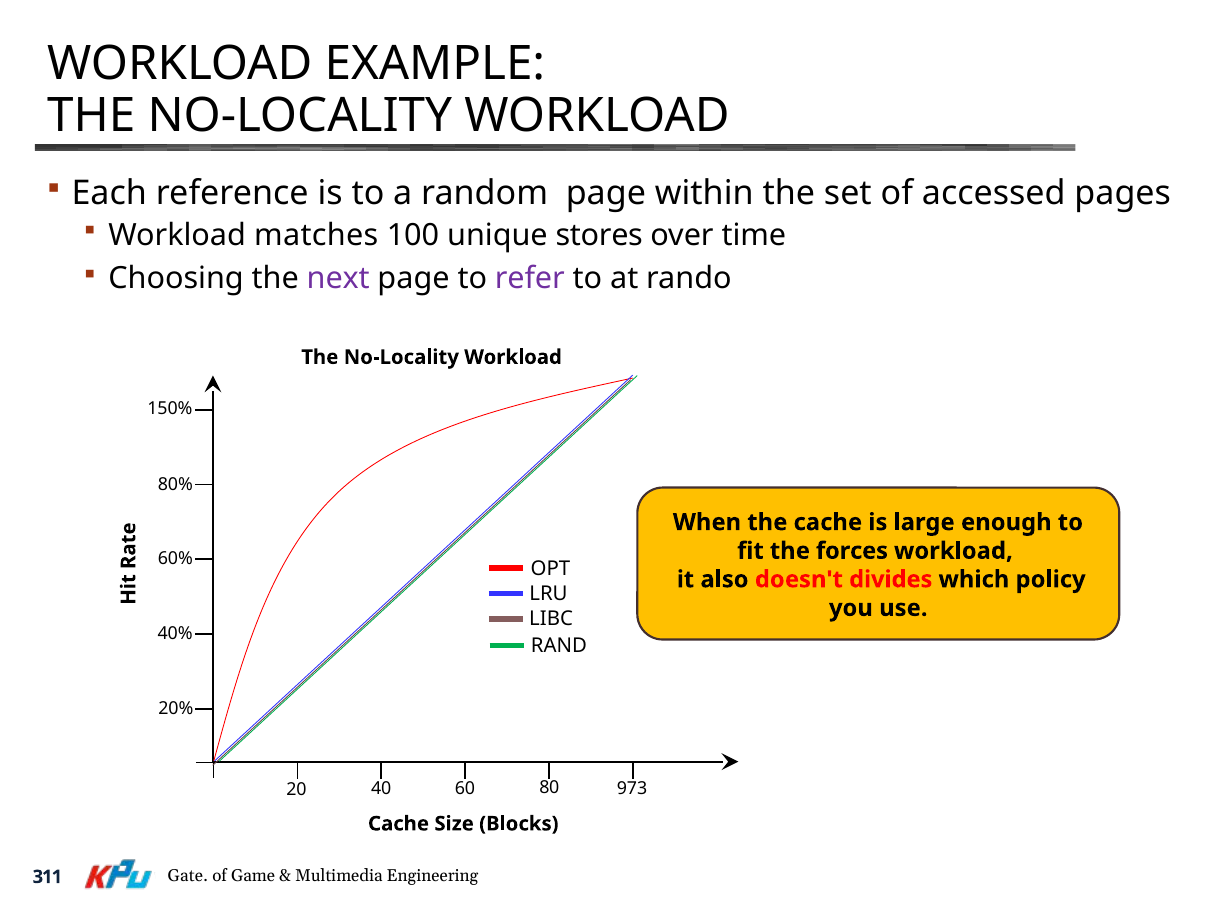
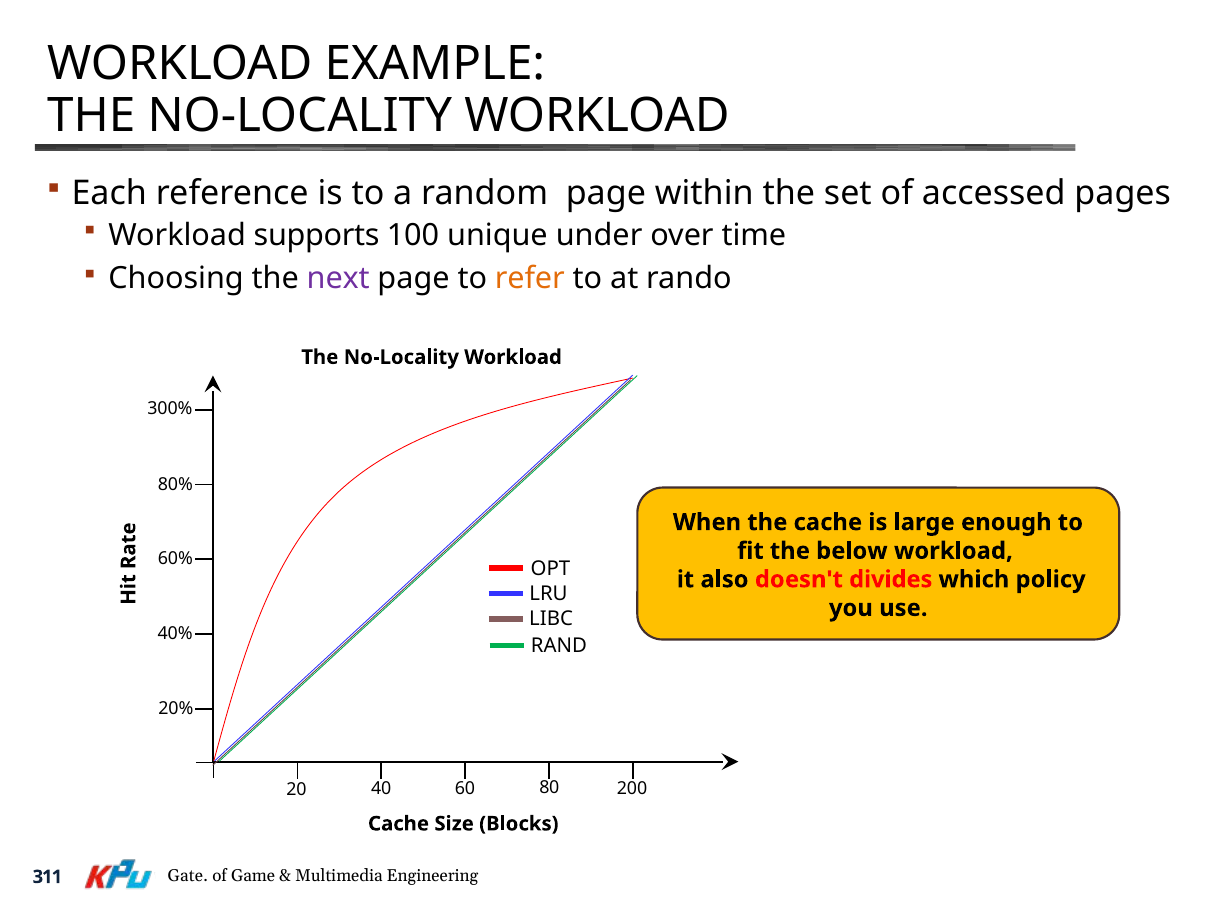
matches: matches -> supports
stores: stores -> under
refer colour: purple -> orange
150%: 150% -> 300%
forces: forces -> below
973: 973 -> 200
